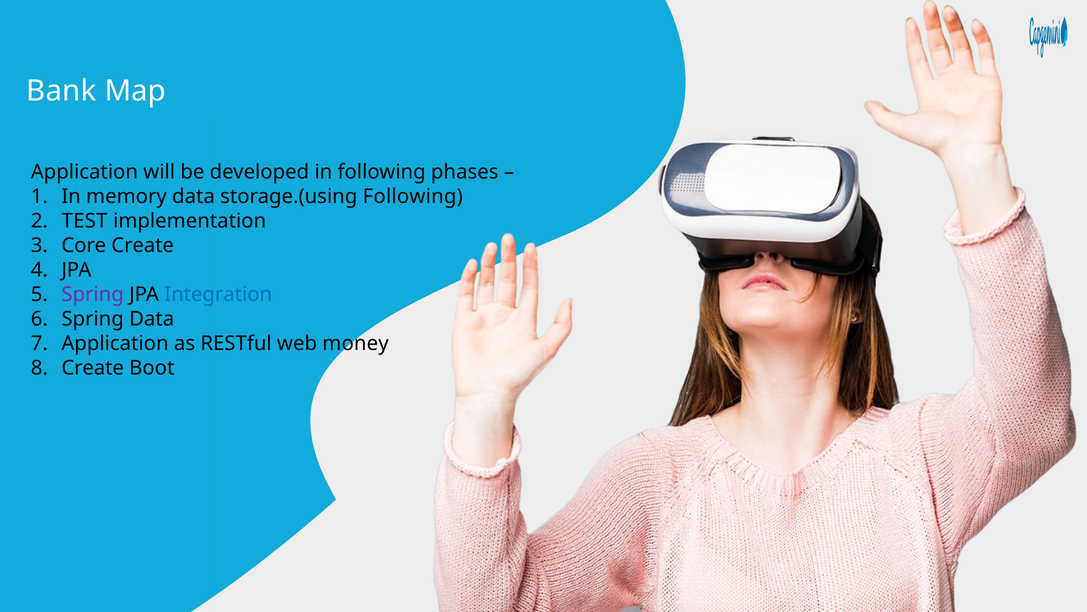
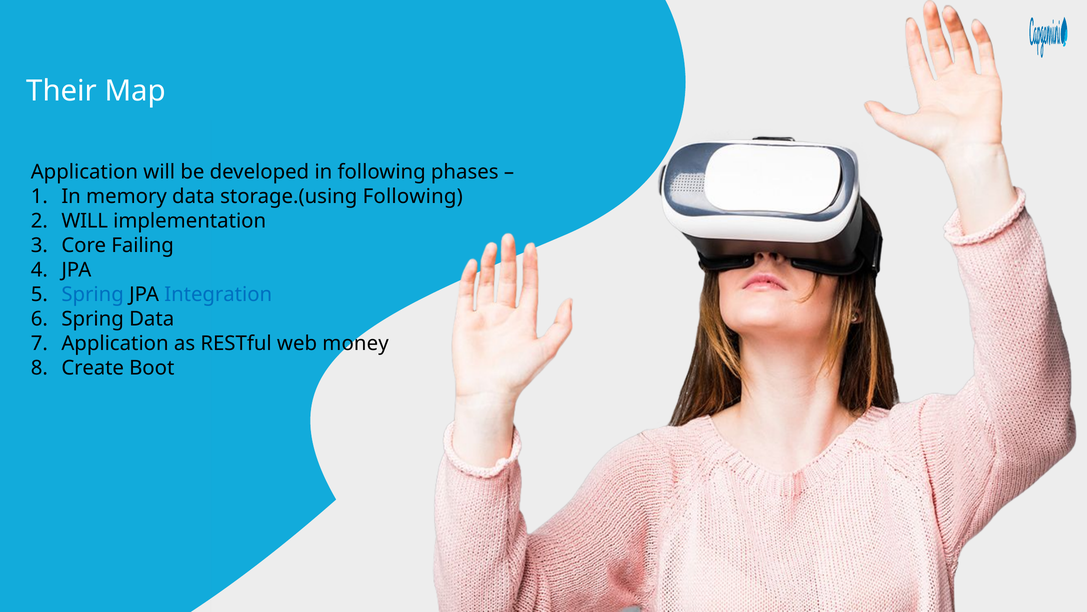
Bank: Bank -> Their
TEST at (85, 221): TEST -> WILL
Core Create: Create -> Failing
Spring at (93, 294) colour: purple -> blue
